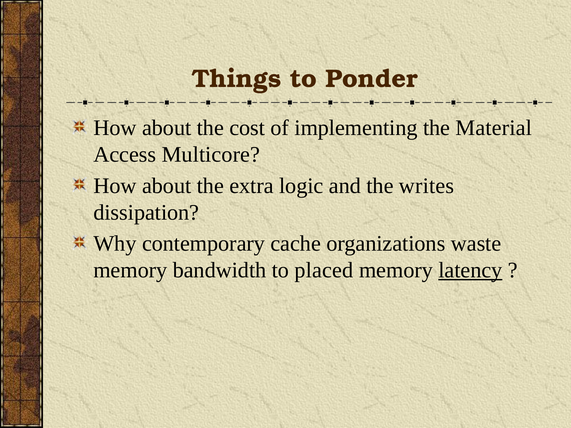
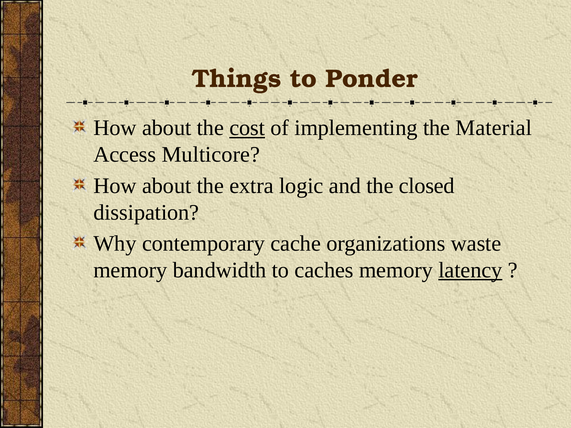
cost underline: none -> present
writes: writes -> closed
placed: placed -> caches
